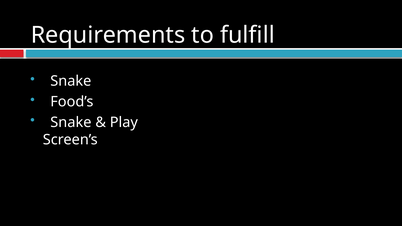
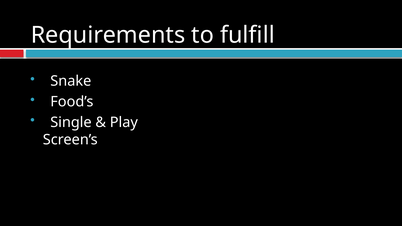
Snake at (71, 122): Snake -> Single
